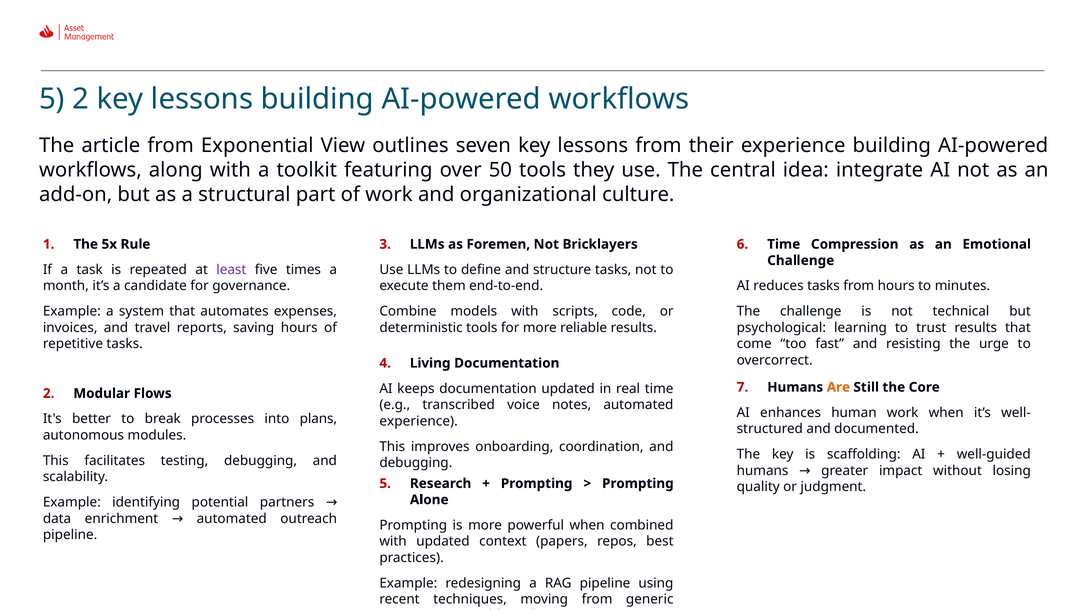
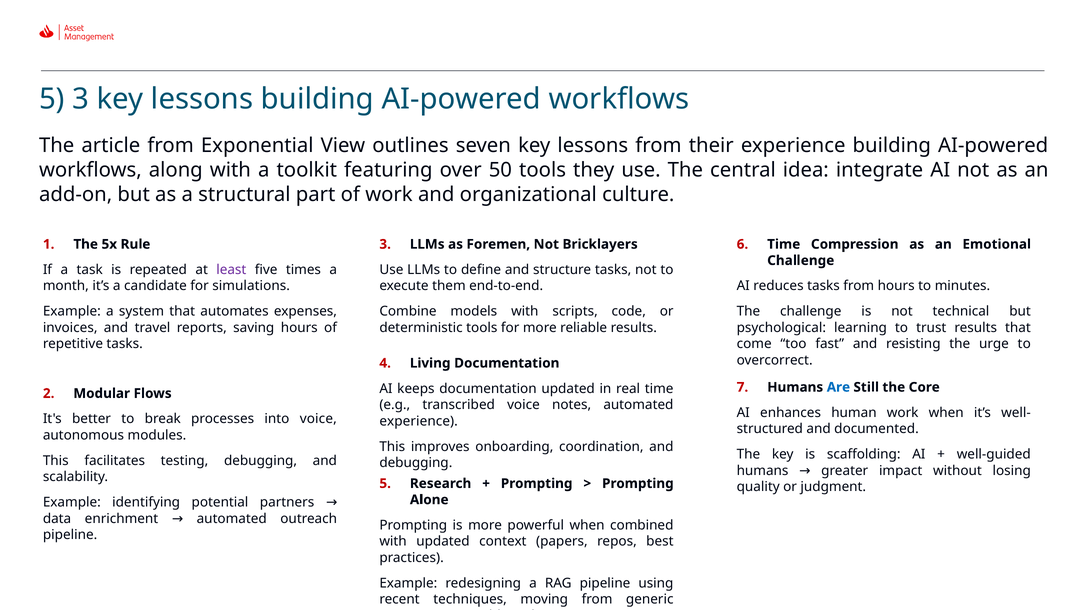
5 2: 2 -> 3
governance: governance -> simulations
Are colour: orange -> blue
into plans: plans -> voice
